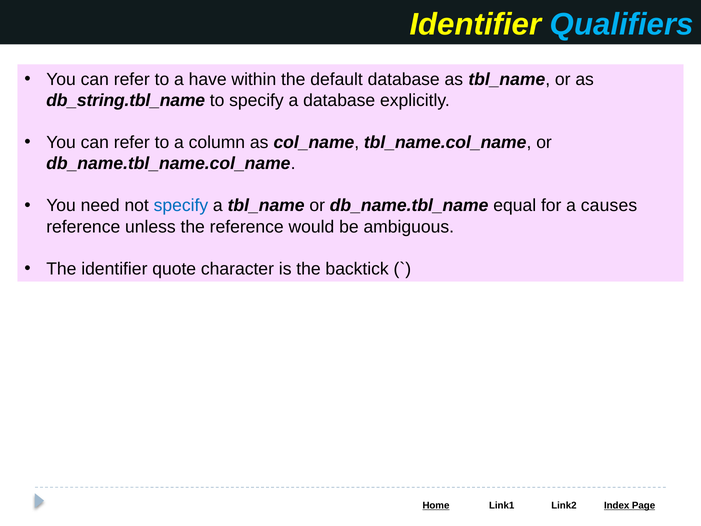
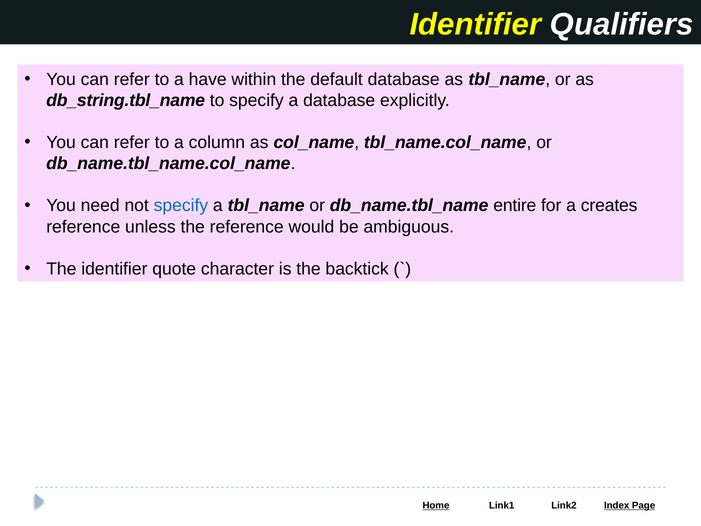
Qualifiers colour: light blue -> white
equal: equal -> entire
causes: causes -> creates
